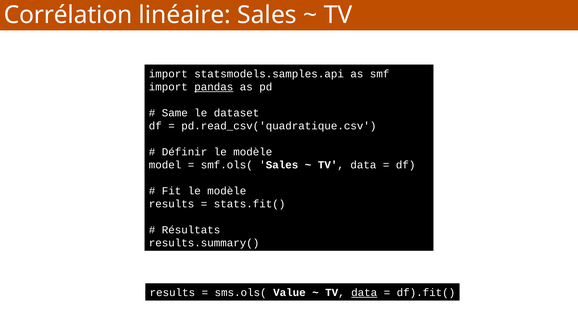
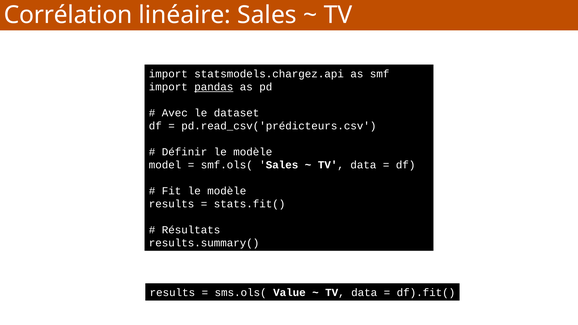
statsmodels.samples.api: statsmodels.samples.api -> statsmodels.chargez.api
Same: Same -> Avec
pd.read_csv('quadratique.csv: pd.read_csv('quadratique.csv -> pd.read_csv('prédicteurs.csv
data at (364, 293) underline: present -> none
